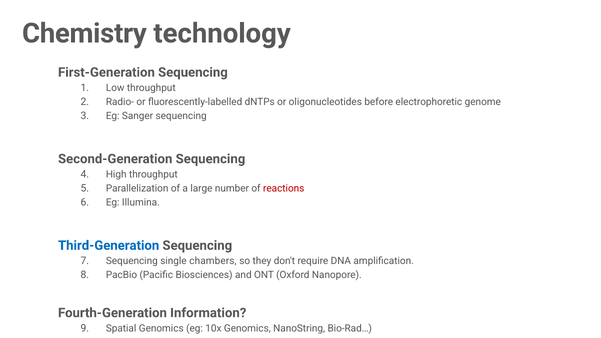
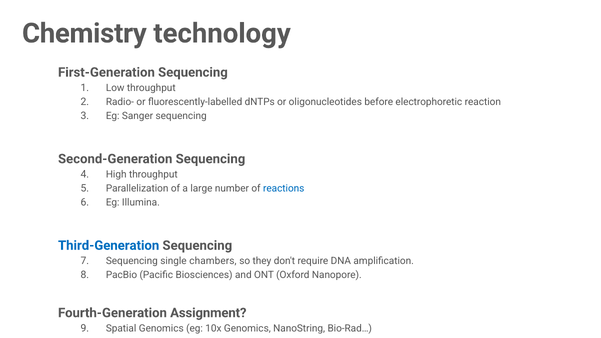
genome: genome -> reaction
reactions colour: red -> blue
Information: Information -> Assignment
